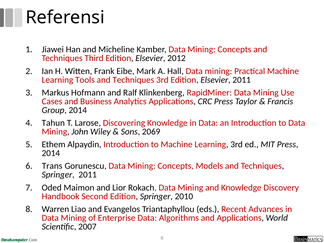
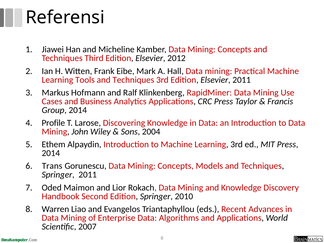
Tahun: Tahun -> Profile
2069: 2069 -> 2004
